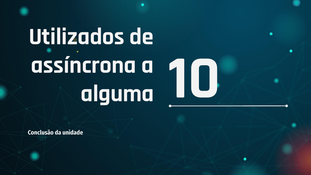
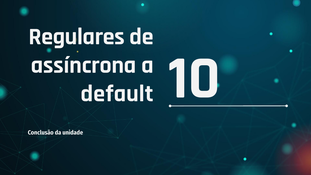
Utilizados: Utilizados -> Regulares
alguma: alguma -> default
